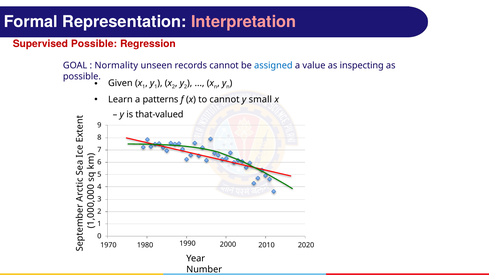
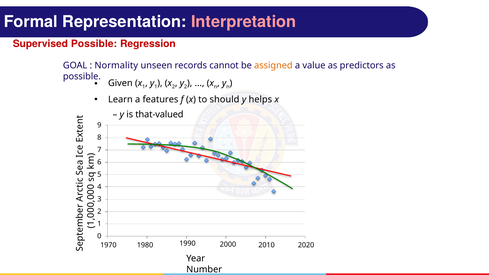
assigned colour: blue -> orange
inspecting: inspecting -> predictors
patterns: patterns -> features
to cannot: cannot -> should
small: small -> helps
